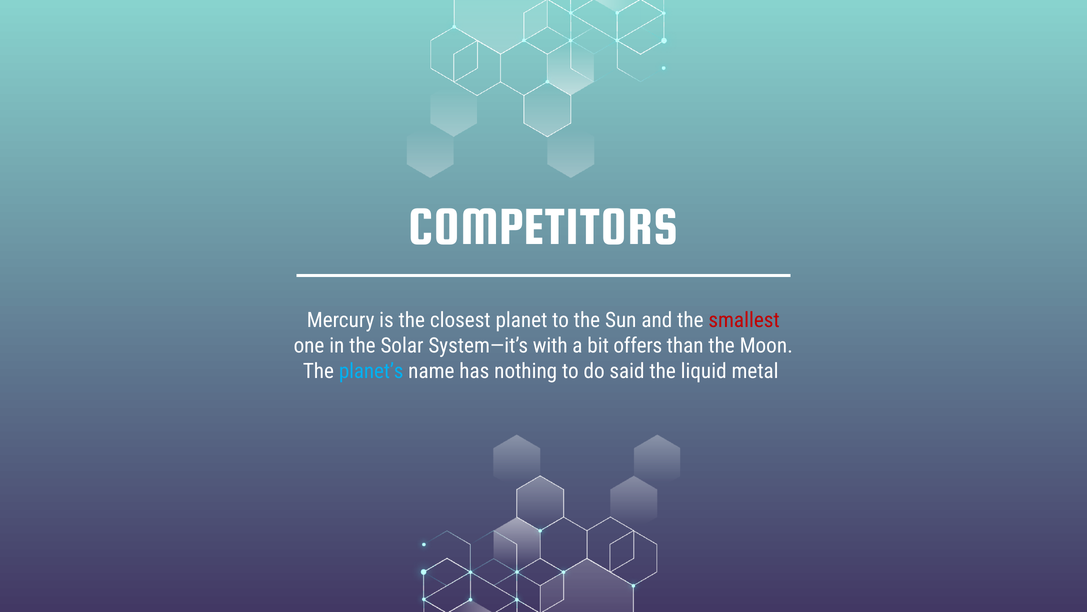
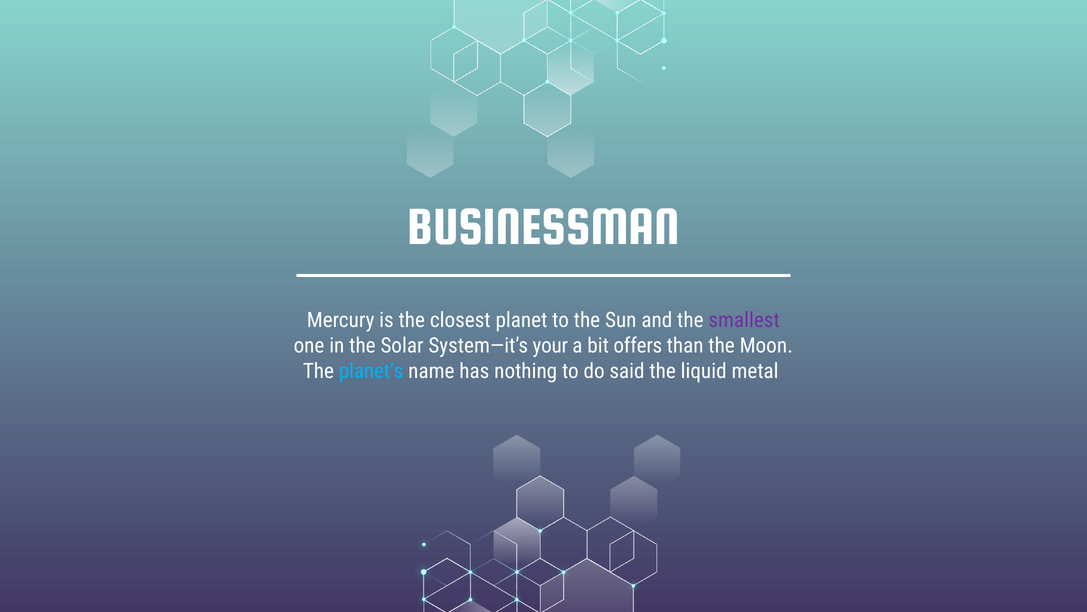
COMPETITORS: COMPETITORS -> BUSINESSMAN
smallest colour: red -> purple
with: with -> your
